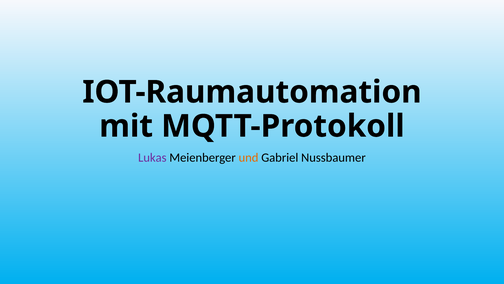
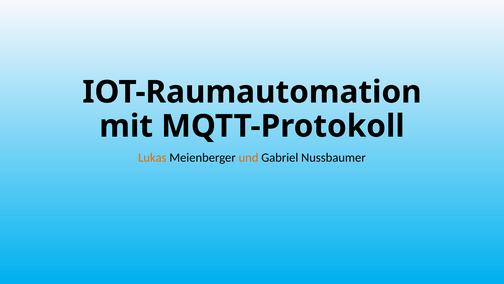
Lukas colour: purple -> orange
